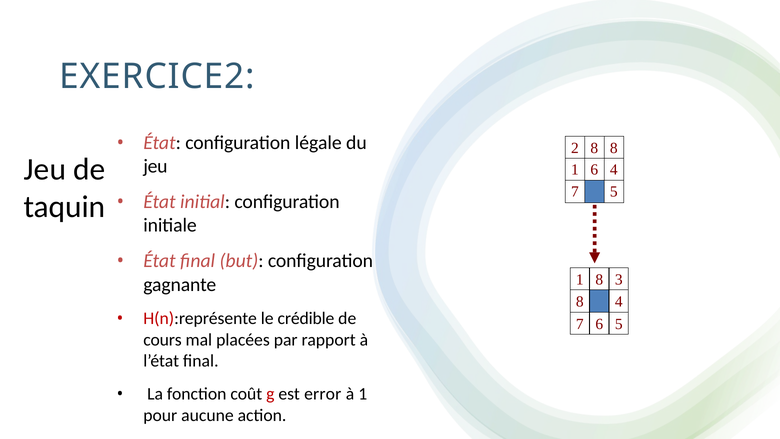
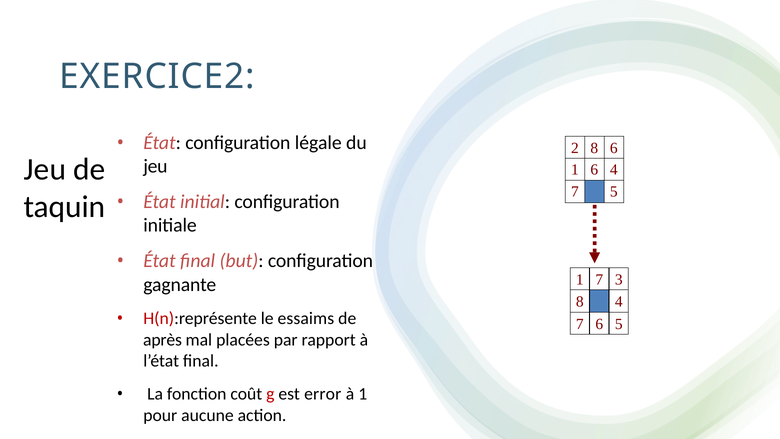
8 8: 8 -> 6
1 8: 8 -> 7
crédible: crédible -> essaims
cours: cours -> après
